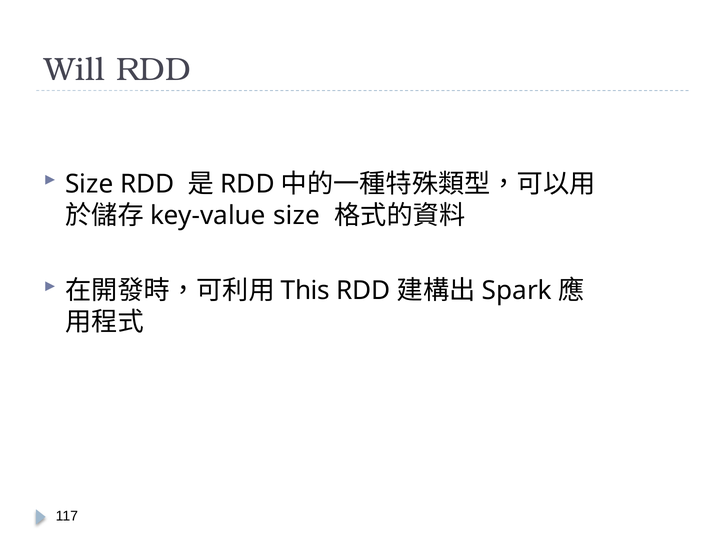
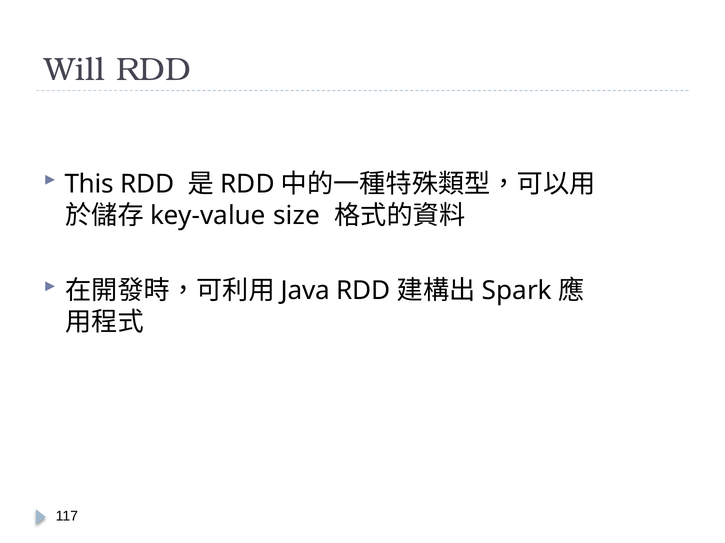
Size at (89, 184): Size -> This
This: This -> Java
